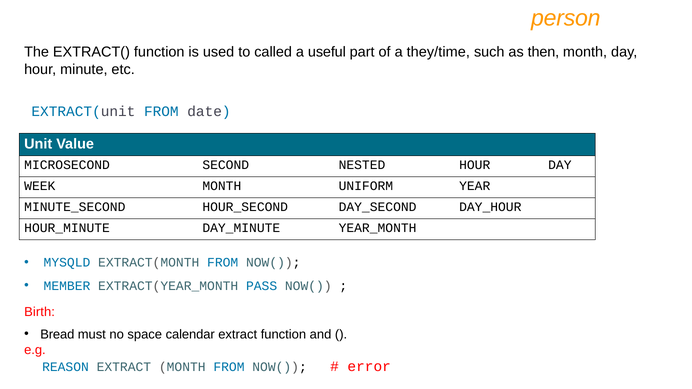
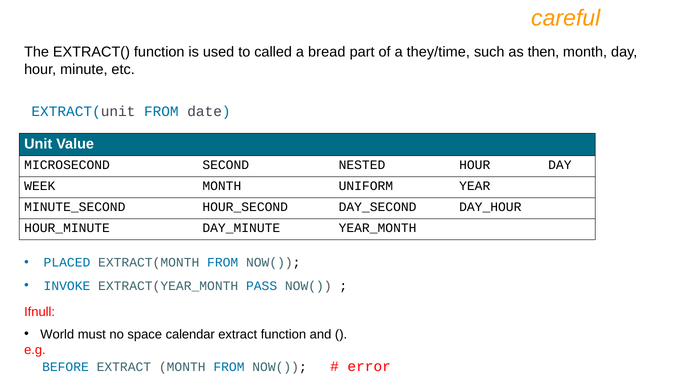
person: person -> careful
useful: useful -> bread
MYSQLD: MYSQLD -> PLACED
MEMBER: MEMBER -> INVOKE
Birth: Birth -> Ifnull
Bread: Bread -> World
REASON: REASON -> BEFORE
